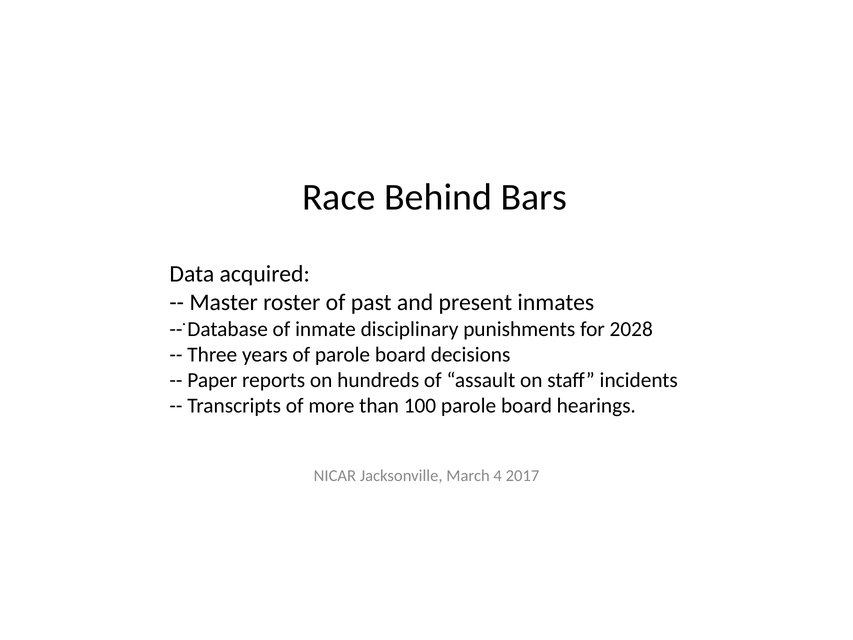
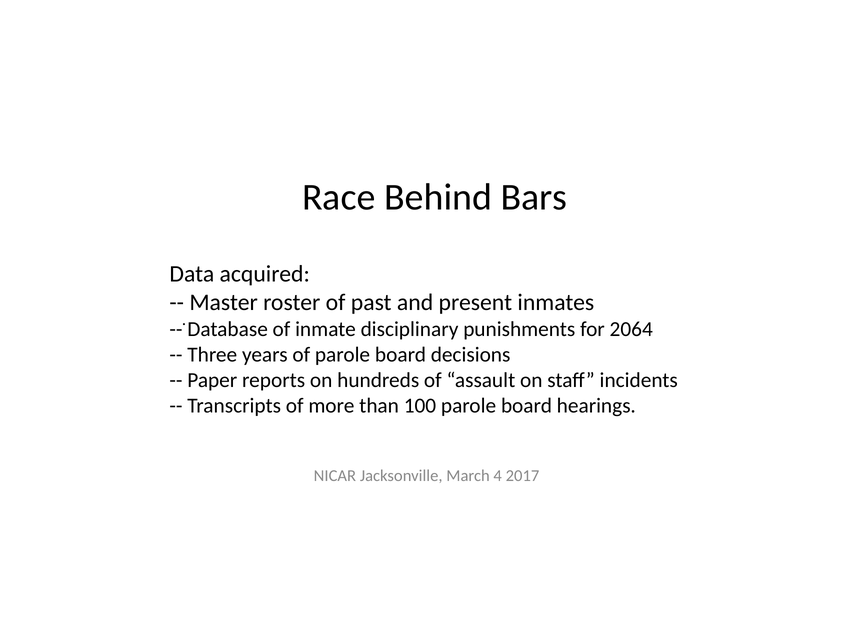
2028: 2028 -> 2064
